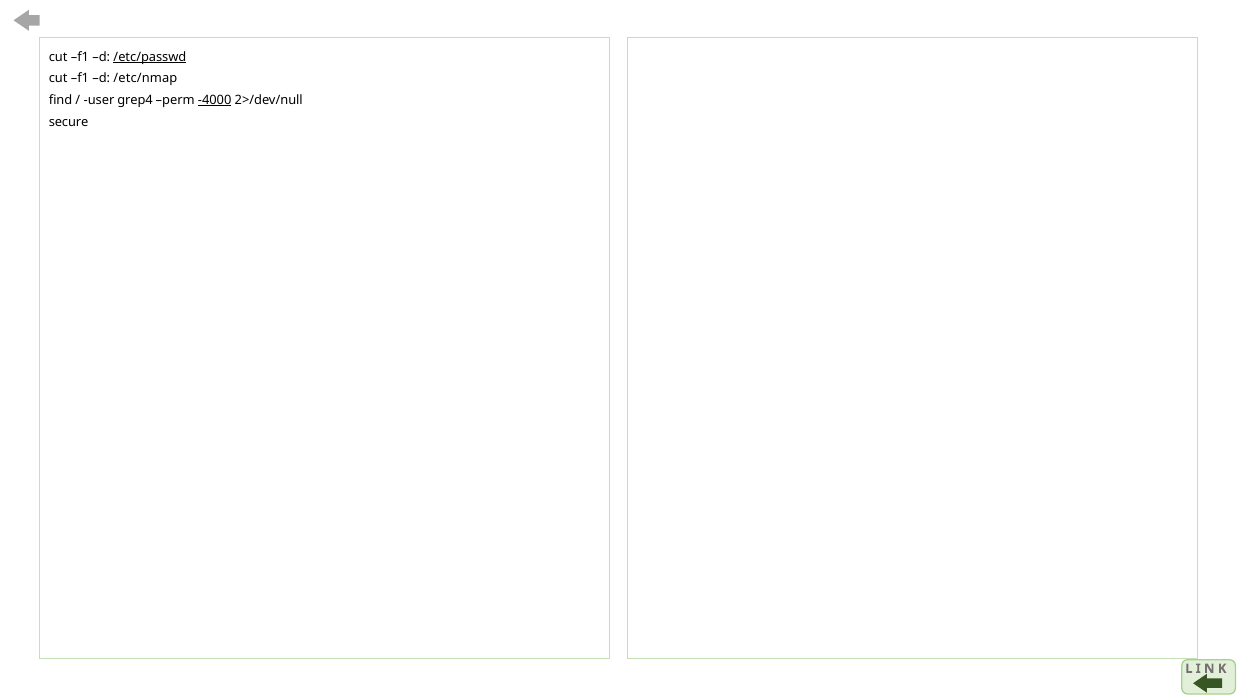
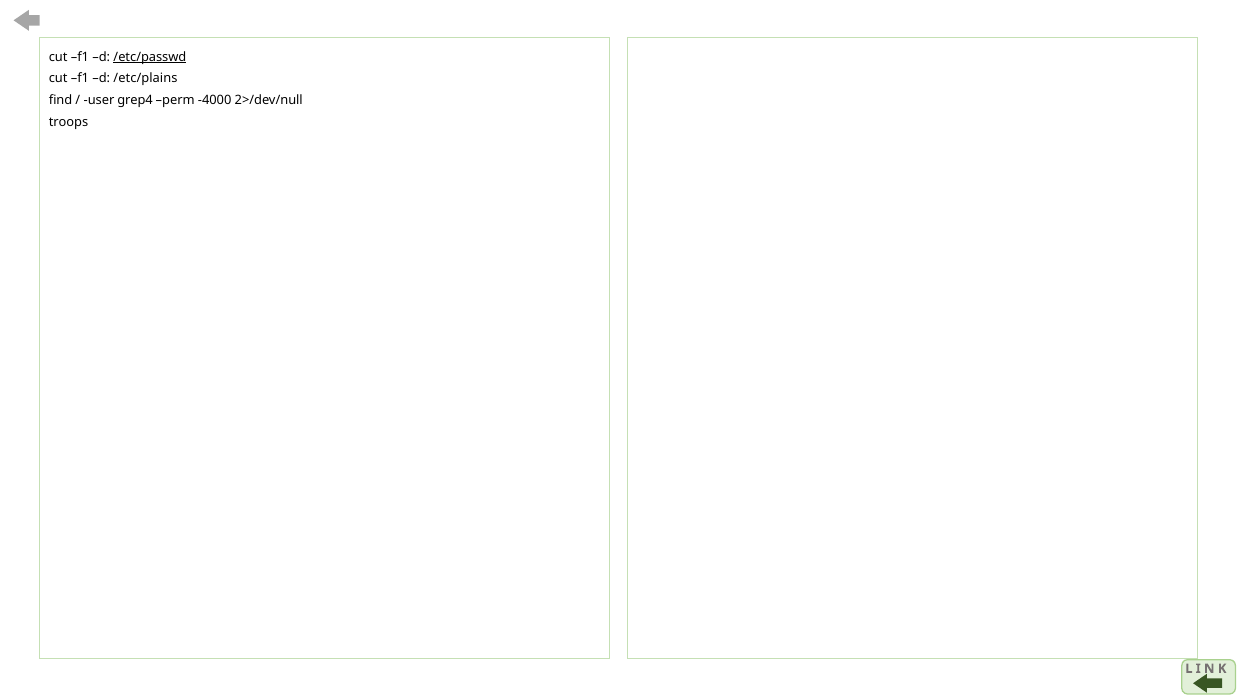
/etc/nmap: /etc/nmap -> /etc/plains
-4000 underline: present -> none
secure: secure -> troops
